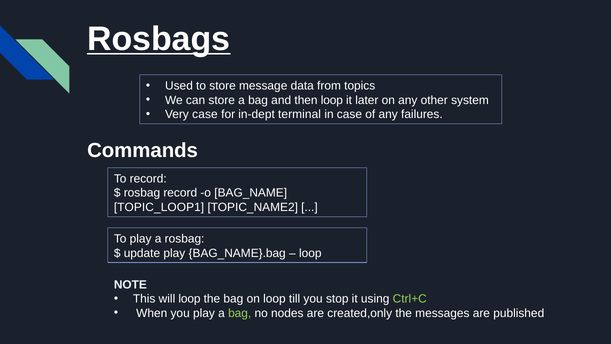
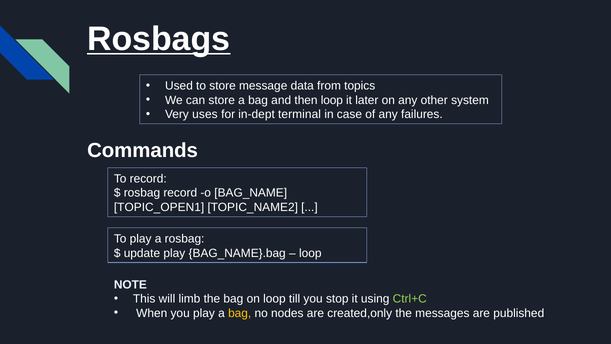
Very case: case -> uses
TOPIC_LOOP1: TOPIC_LOOP1 -> TOPIC_OPEN1
will loop: loop -> limb
bag at (240, 313) colour: light green -> yellow
